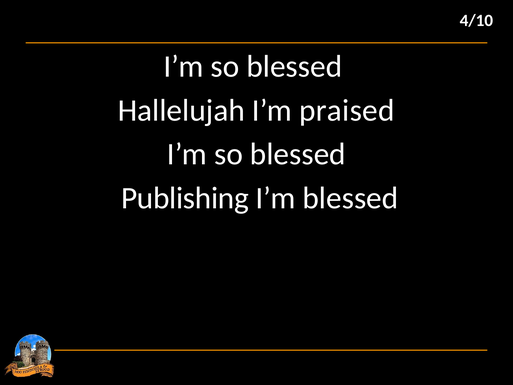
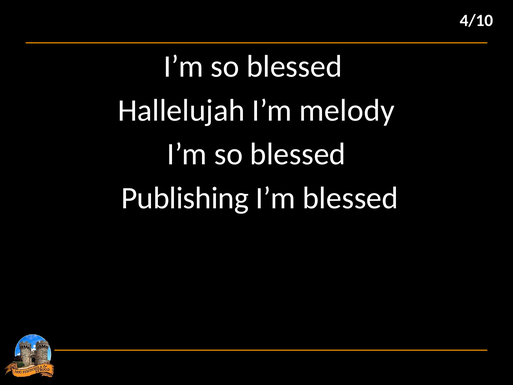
praised: praised -> melody
